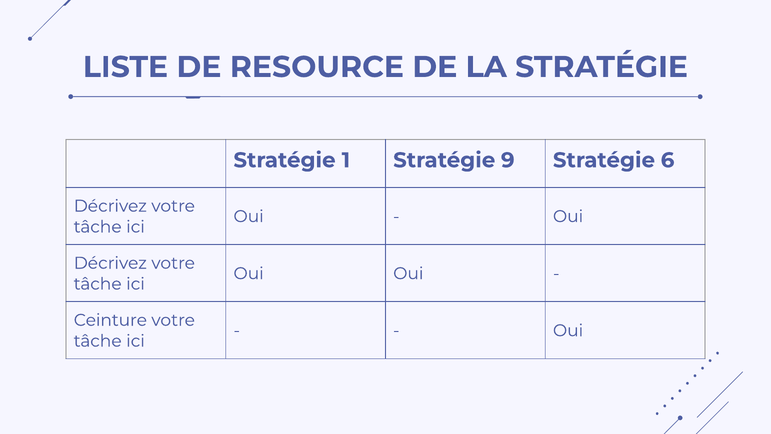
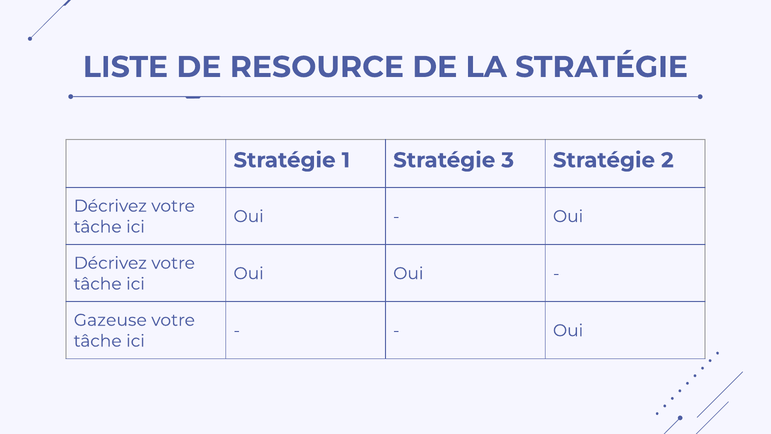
9: 9 -> 3
6: 6 -> 2
Ceinture: Ceinture -> Gazeuse
